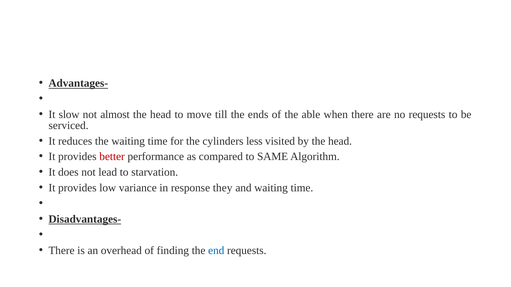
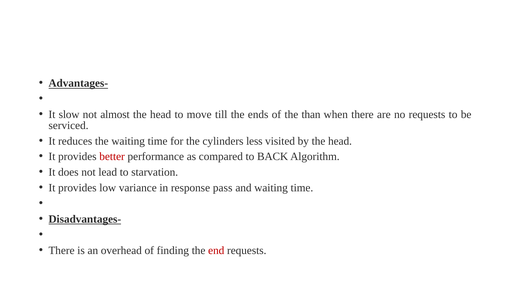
able: able -> than
SAME: SAME -> BACK
they: they -> pass
end colour: blue -> red
